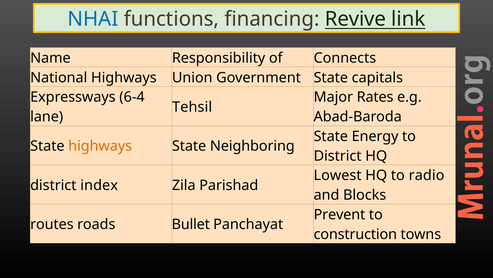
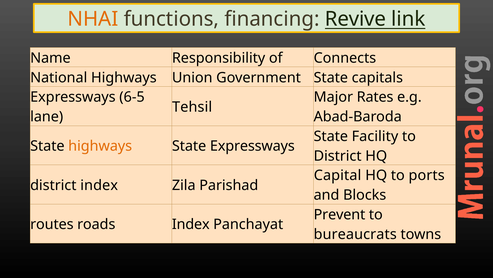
NHAI colour: blue -> orange
6-4: 6-4 -> 6-5
Energy: Energy -> Facility
State Neighboring: Neighboring -> Expressways
Lowest: Lowest -> Capital
radio: radio -> ports
roads Bullet: Bullet -> Index
construction: construction -> bureaucrats
